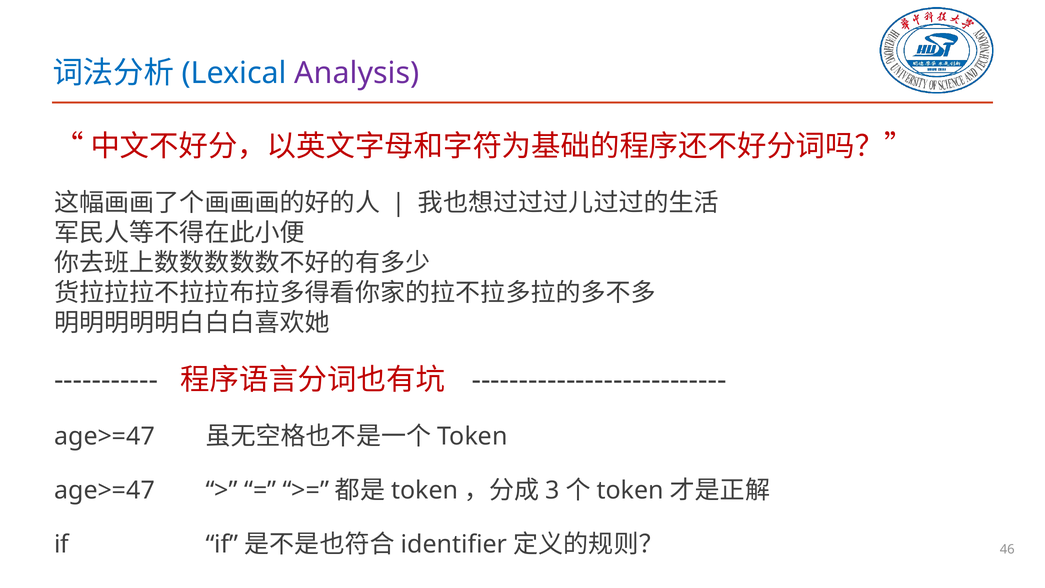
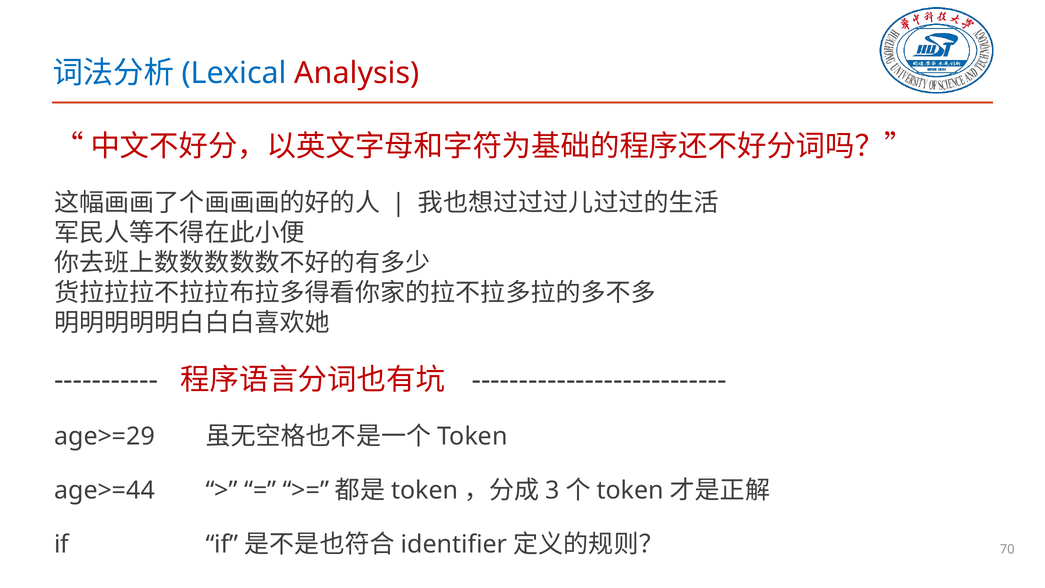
Analysis colour: purple -> red
age>=47 at (104, 436): age>=47 -> age>=29
age>=47 at (104, 490): age>=47 -> age>=44
46: 46 -> 70
